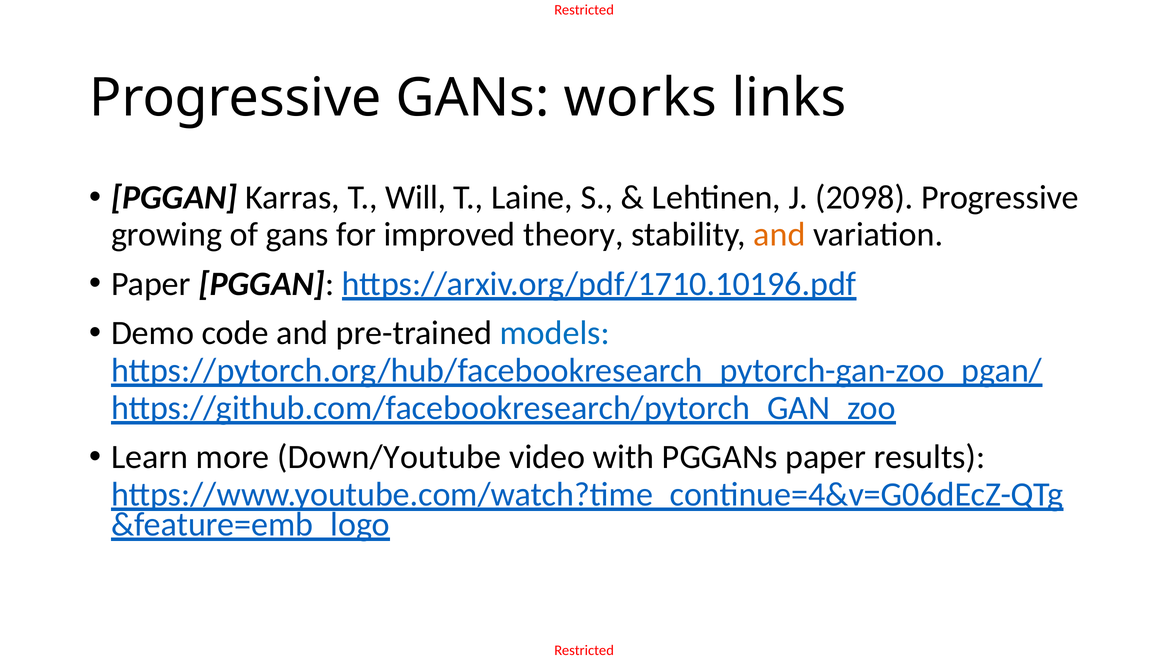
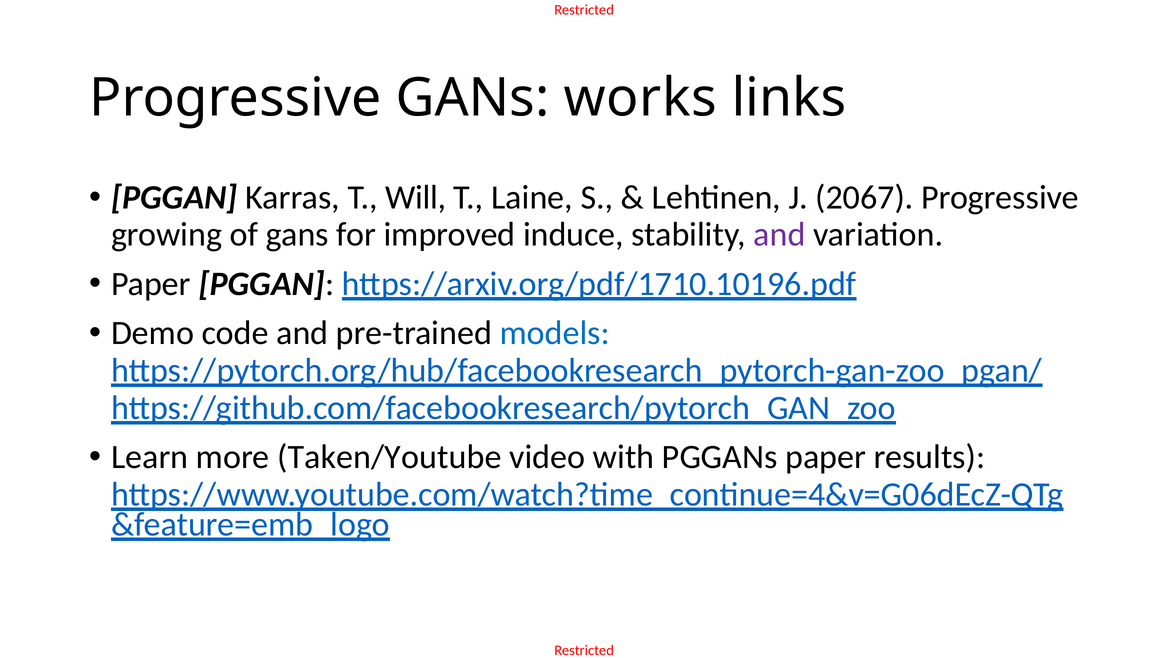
2098: 2098 -> 2067
theory: theory -> induce
and at (779, 234) colour: orange -> purple
Down/Youtube: Down/Youtube -> Taken/Youtube
